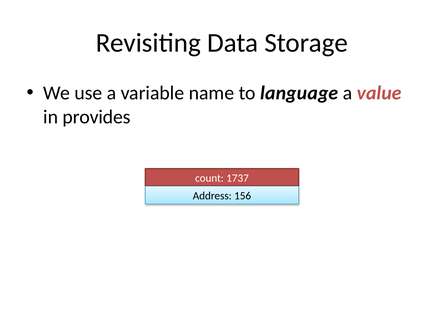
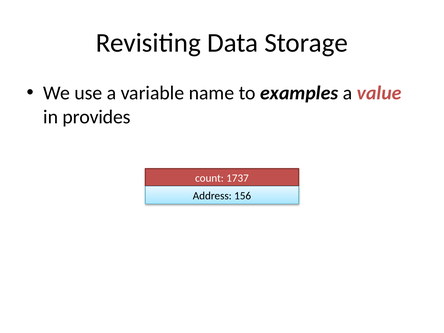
language: language -> examples
